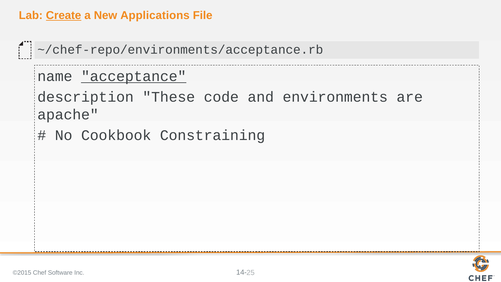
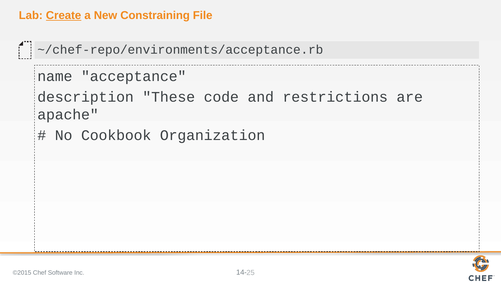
Applications: Applications -> Constraining
acceptance underline: present -> none
environments: environments -> restrictions
Constraining: Constraining -> Organization
